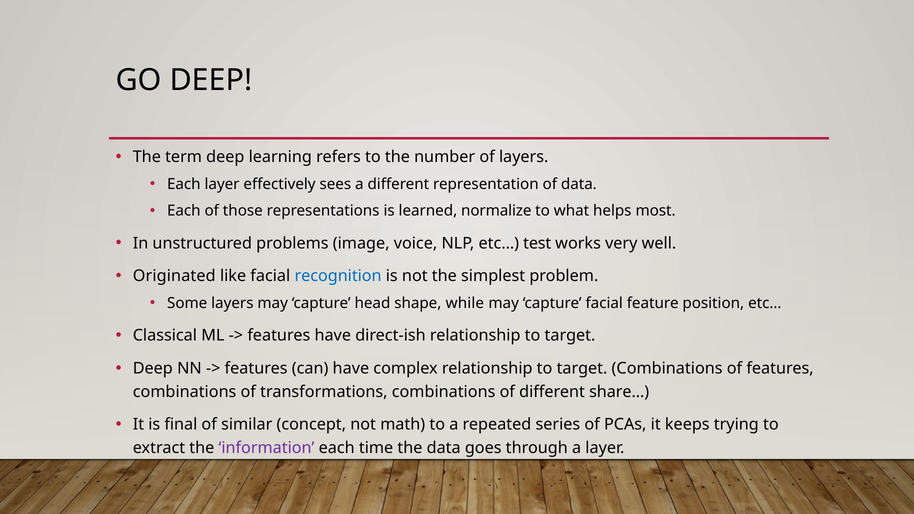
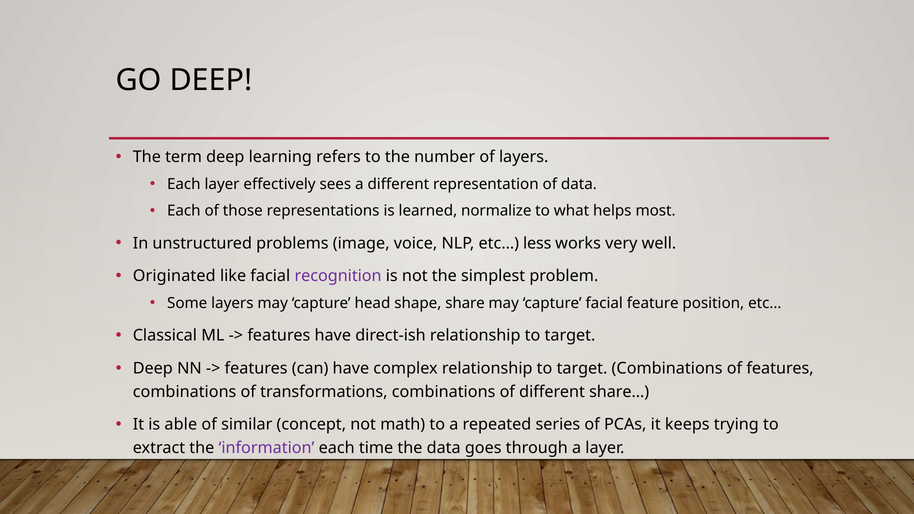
test: test -> less
recognition colour: blue -> purple
while: while -> share
final: final -> able
